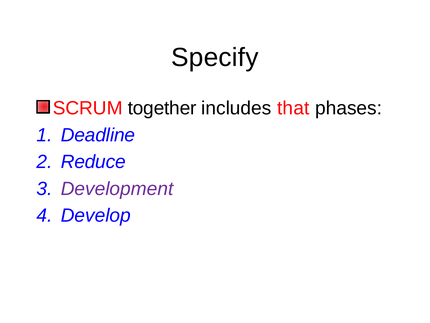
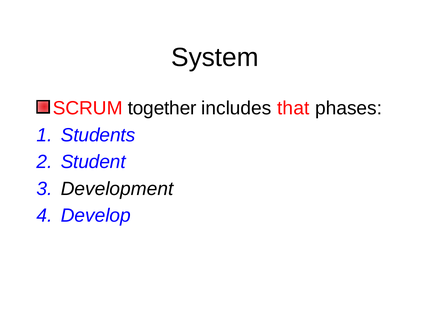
Specify: Specify -> System
Deadline: Deadline -> Students
Reduce: Reduce -> Student
Development colour: purple -> black
